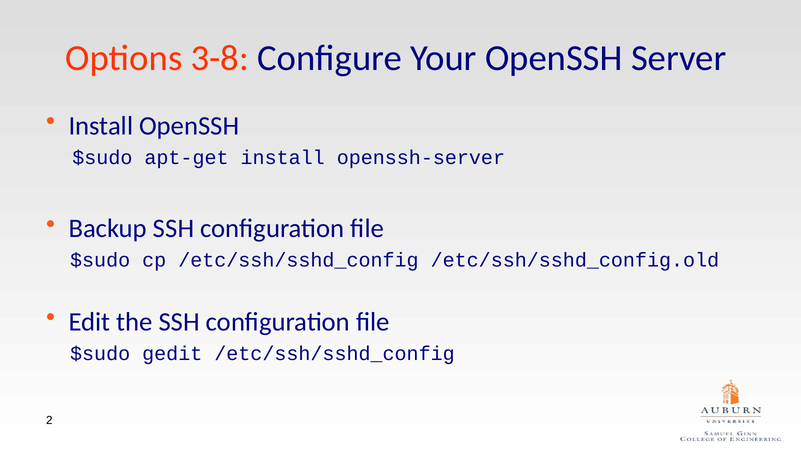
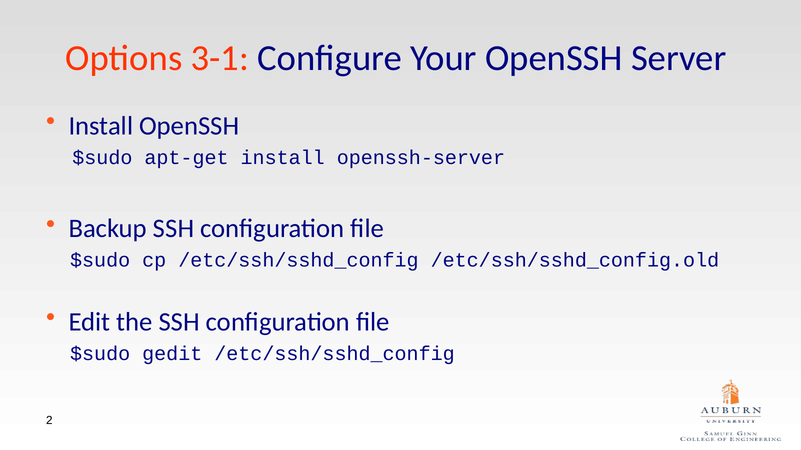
3-8: 3-8 -> 3-1
